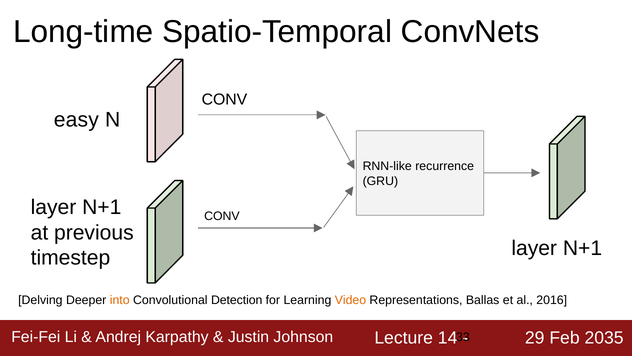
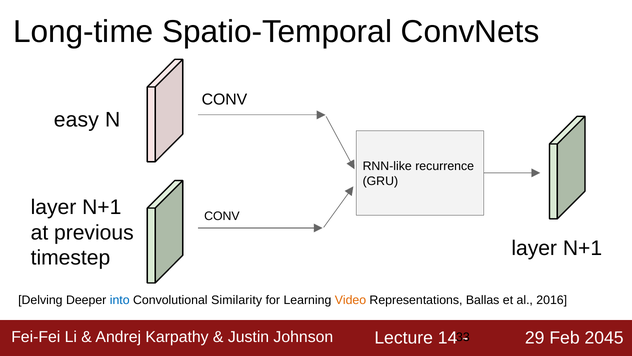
into colour: orange -> blue
Detection: Detection -> Similarity
2035: 2035 -> 2045
